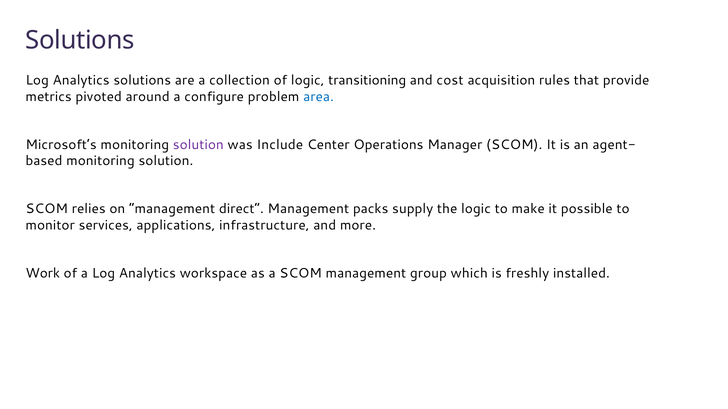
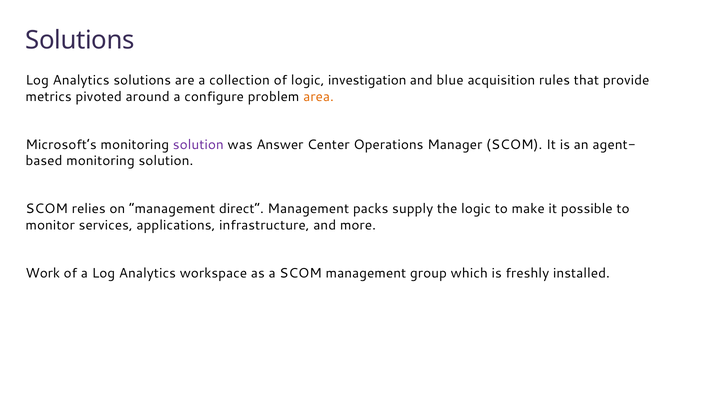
transitioning: transitioning -> investigation
cost: cost -> blue
area colour: blue -> orange
Include: Include -> Answer
